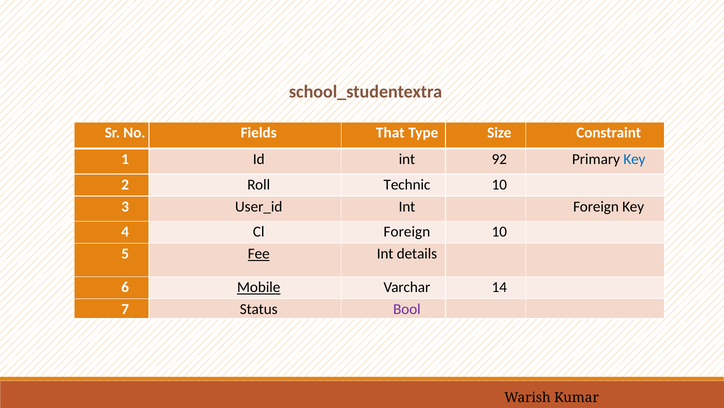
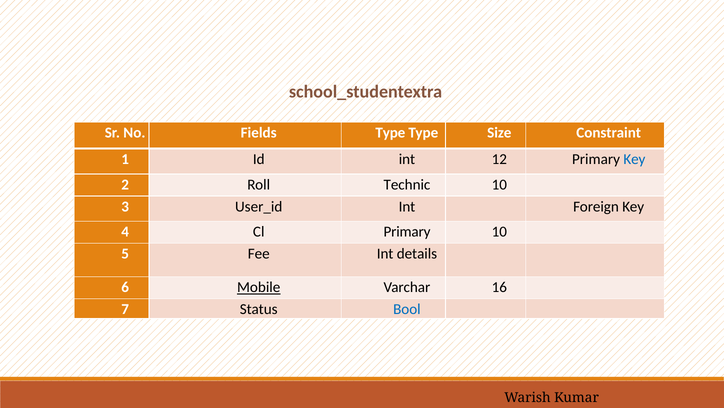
Fields That: That -> Type
92: 92 -> 12
Cl Foreign: Foreign -> Primary
Fee underline: present -> none
14: 14 -> 16
Bool colour: purple -> blue
